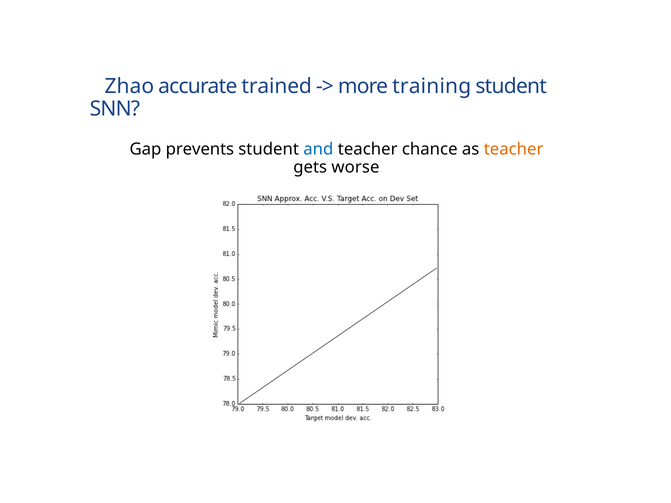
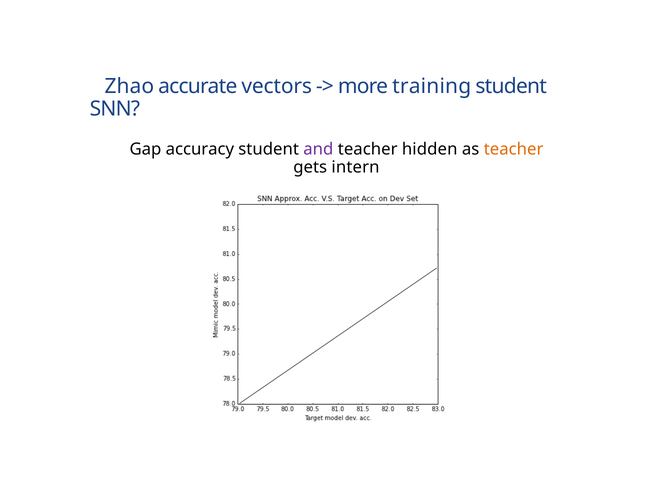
trained: trained -> vectors
prevents: prevents -> accuracy
and colour: blue -> purple
chance: chance -> hidden
worse: worse -> intern
